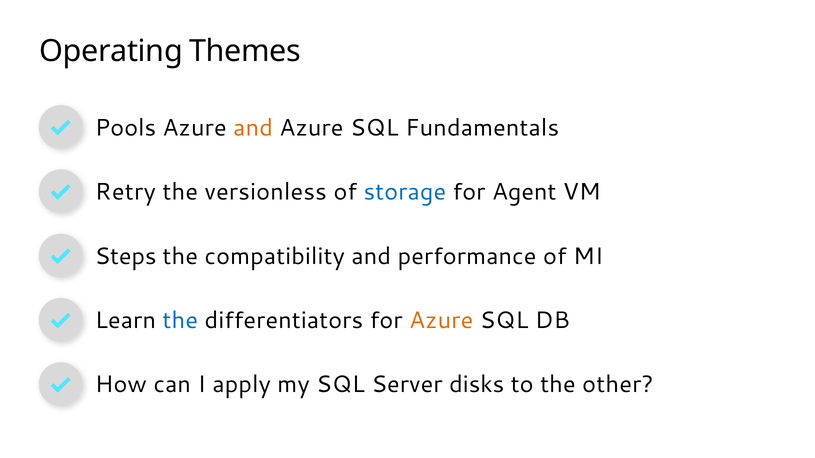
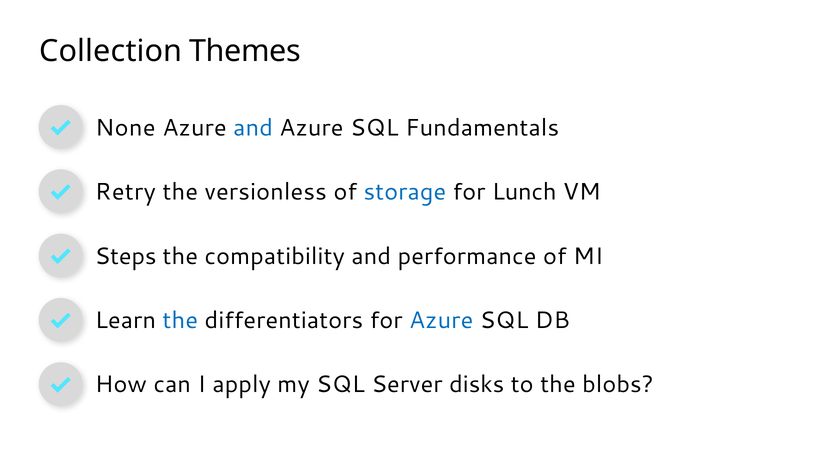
Operating: Operating -> Collection
Pools: Pools -> None
and at (253, 128) colour: orange -> blue
Agent: Agent -> Lunch
Azure at (441, 321) colour: orange -> blue
other: other -> blobs
